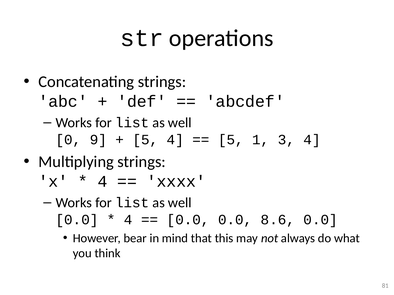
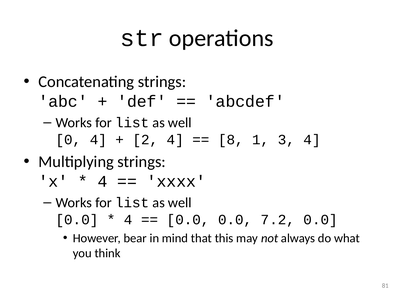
0 9: 9 -> 4
5 at (145, 140): 5 -> 2
5 at (231, 140): 5 -> 8
8.6: 8.6 -> 7.2
